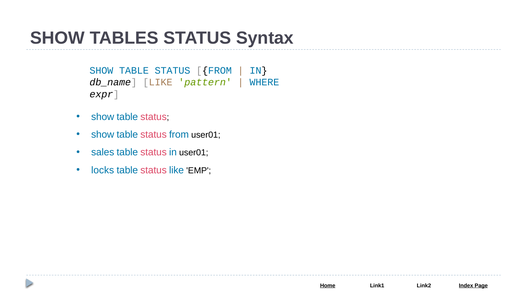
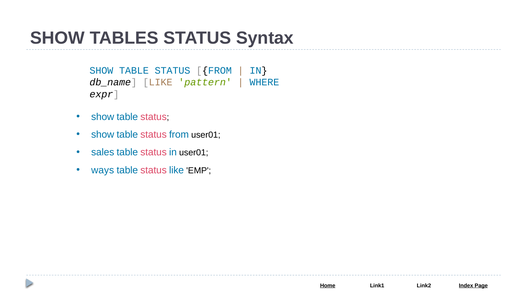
locks: locks -> ways
